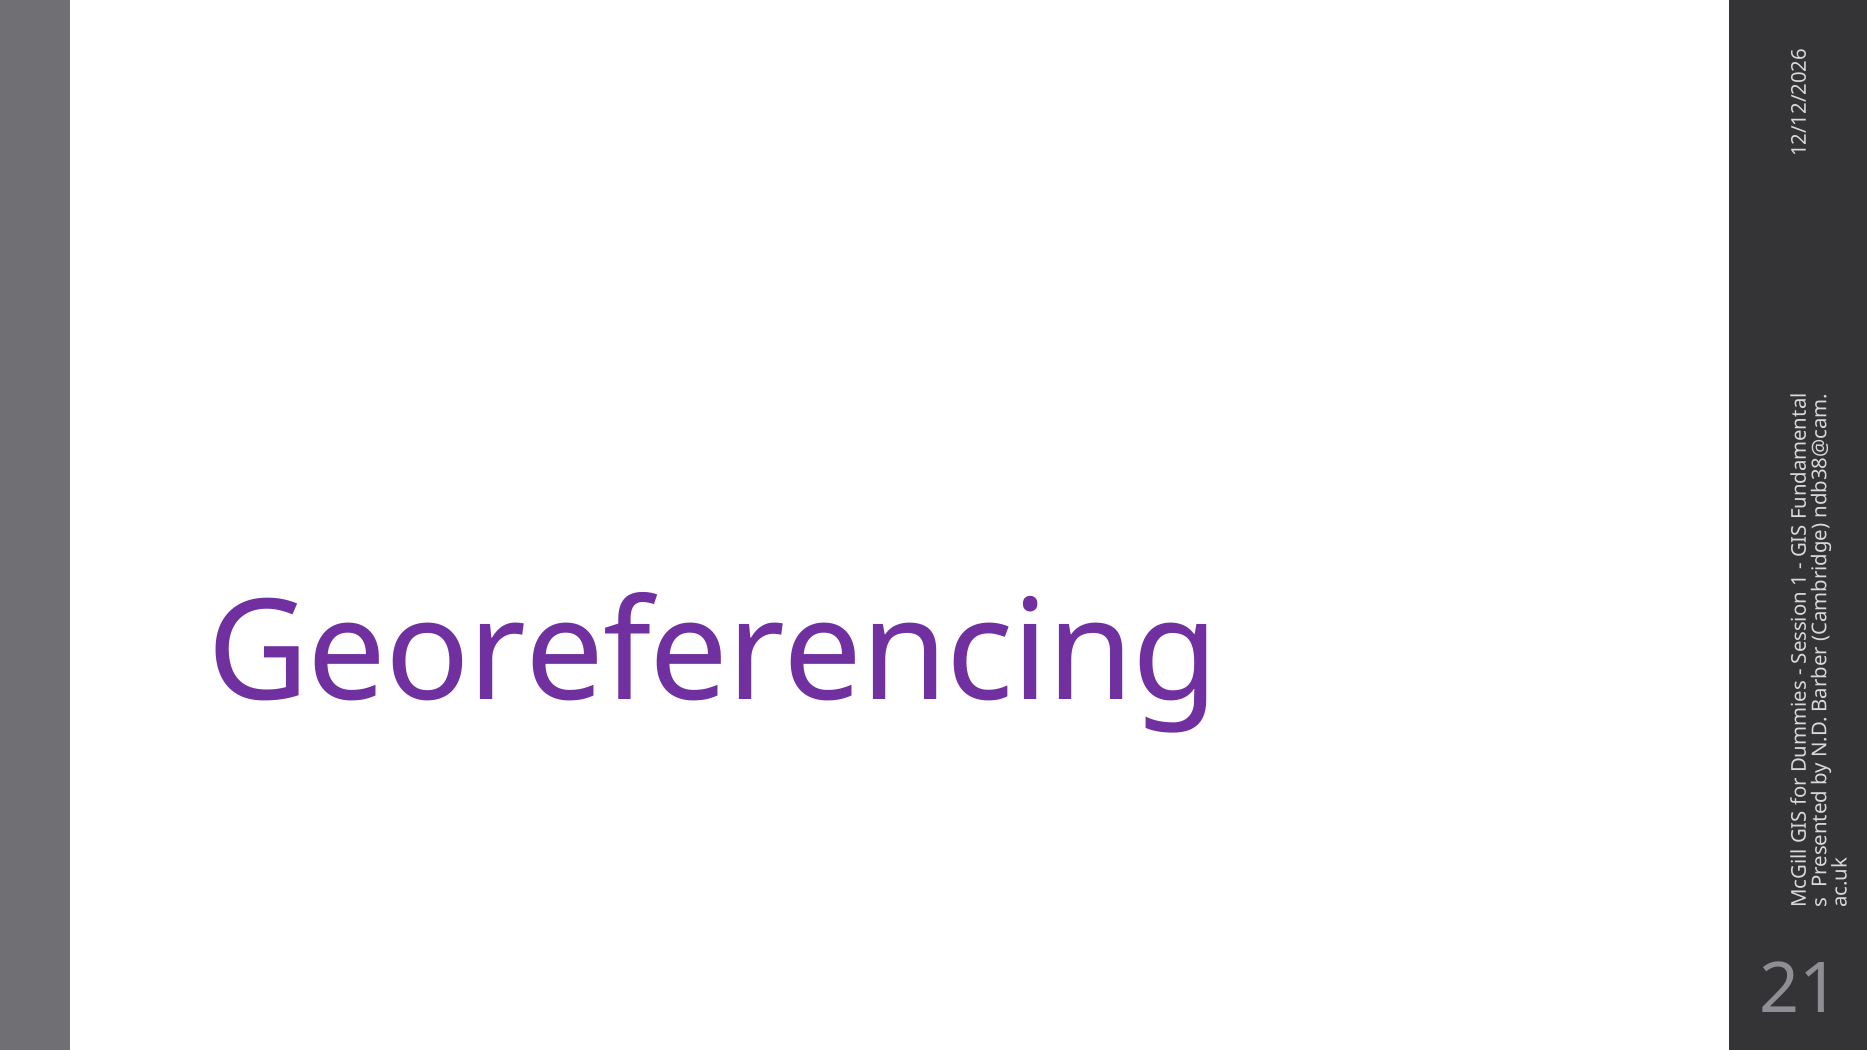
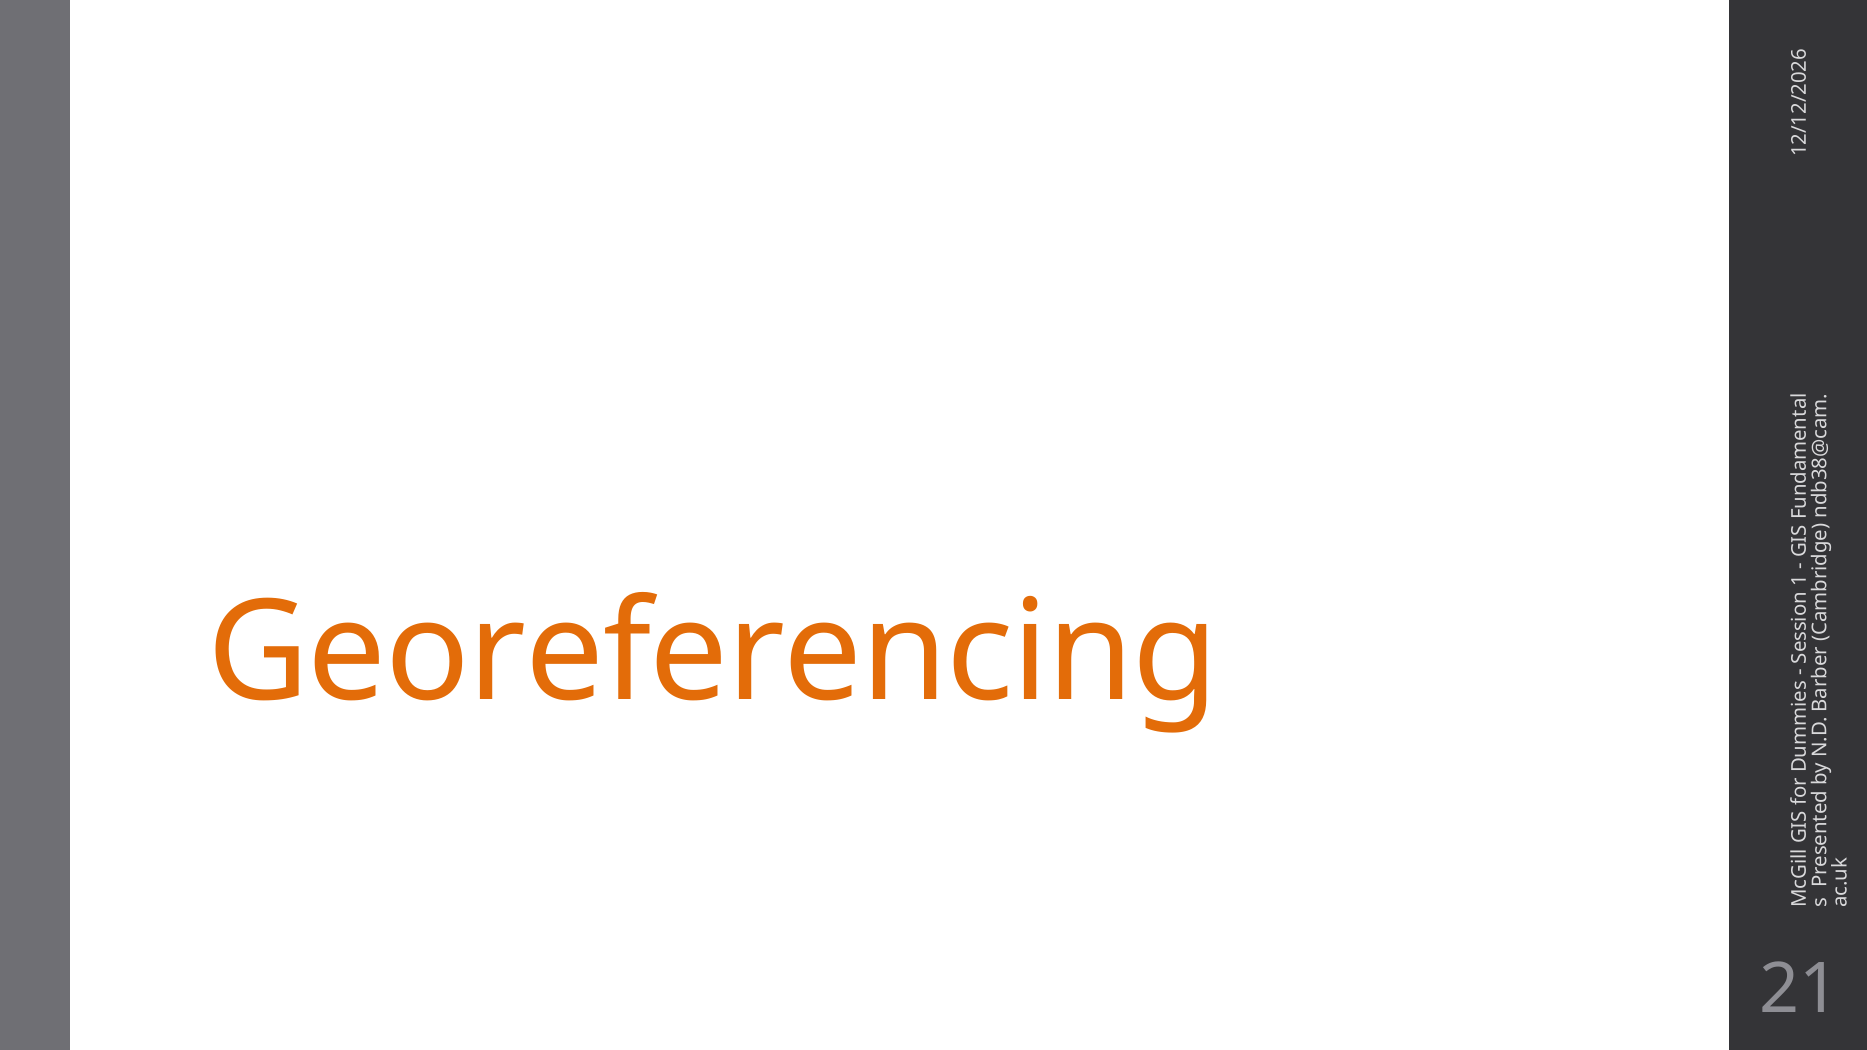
Georeferencing colour: purple -> orange
